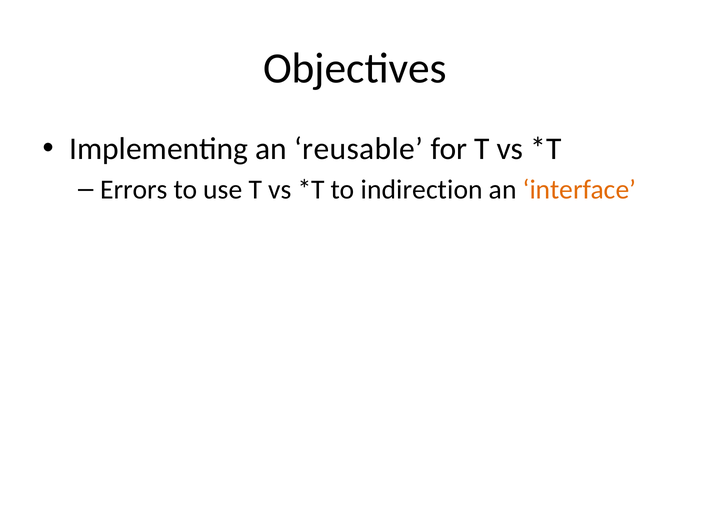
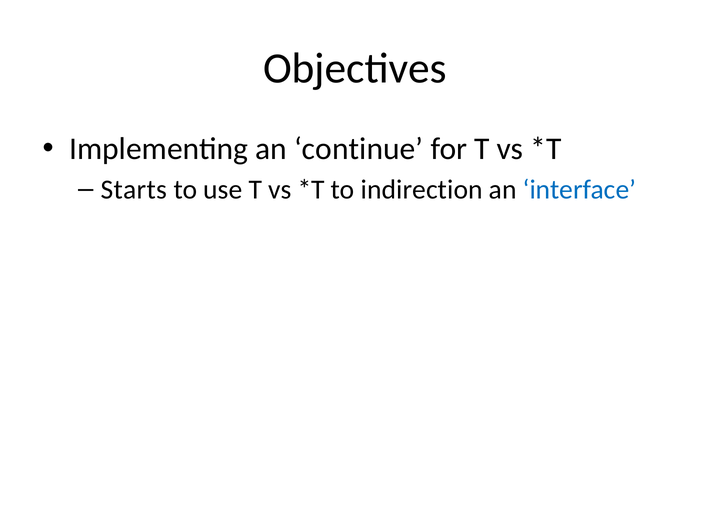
reusable: reusable -> continue
Errors: Errors -> Starts
interface colour: orange -> blue
